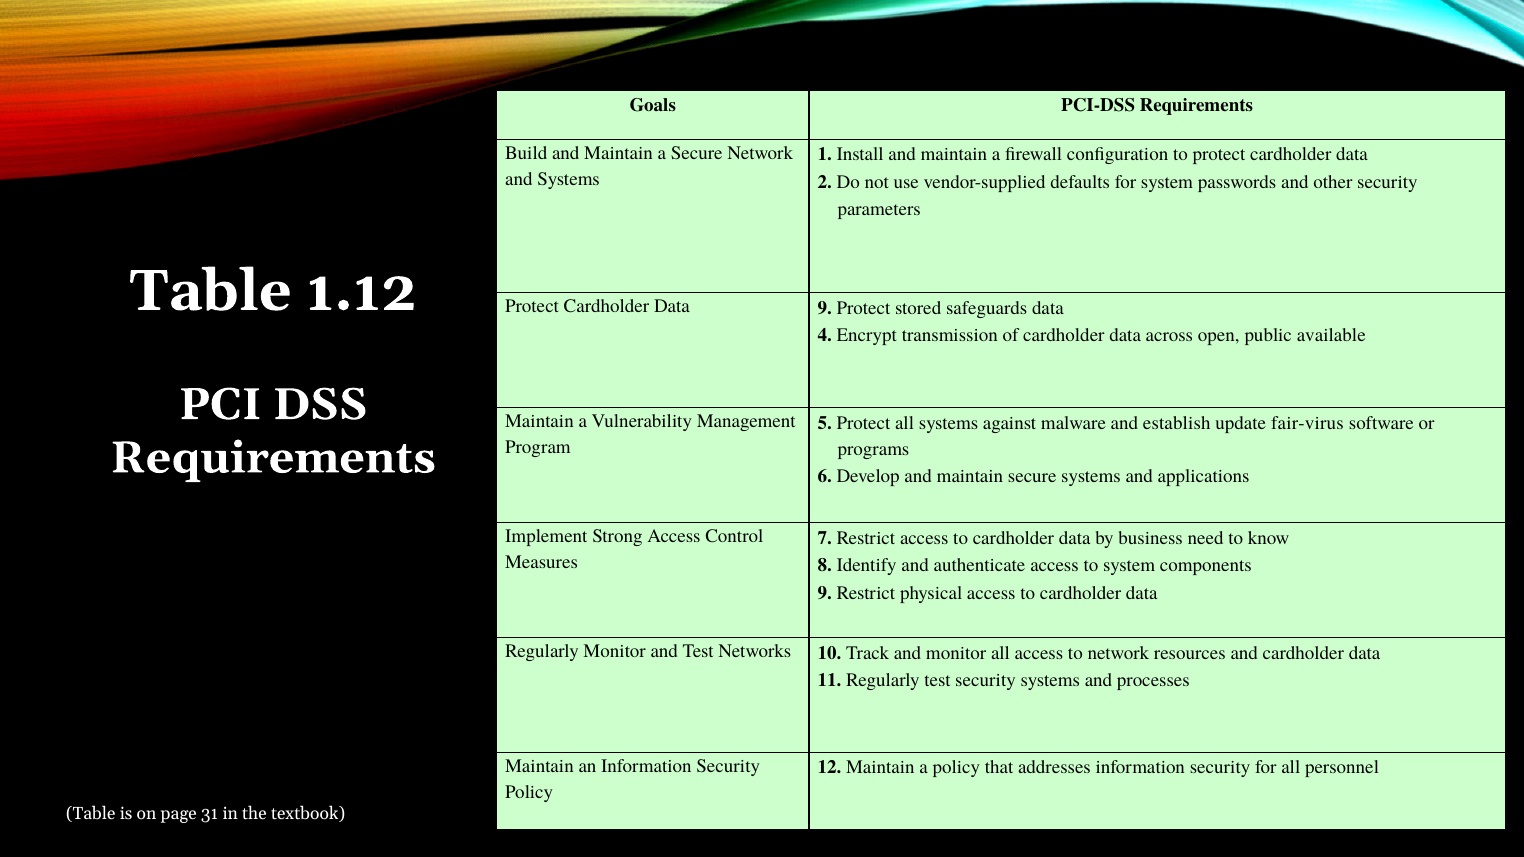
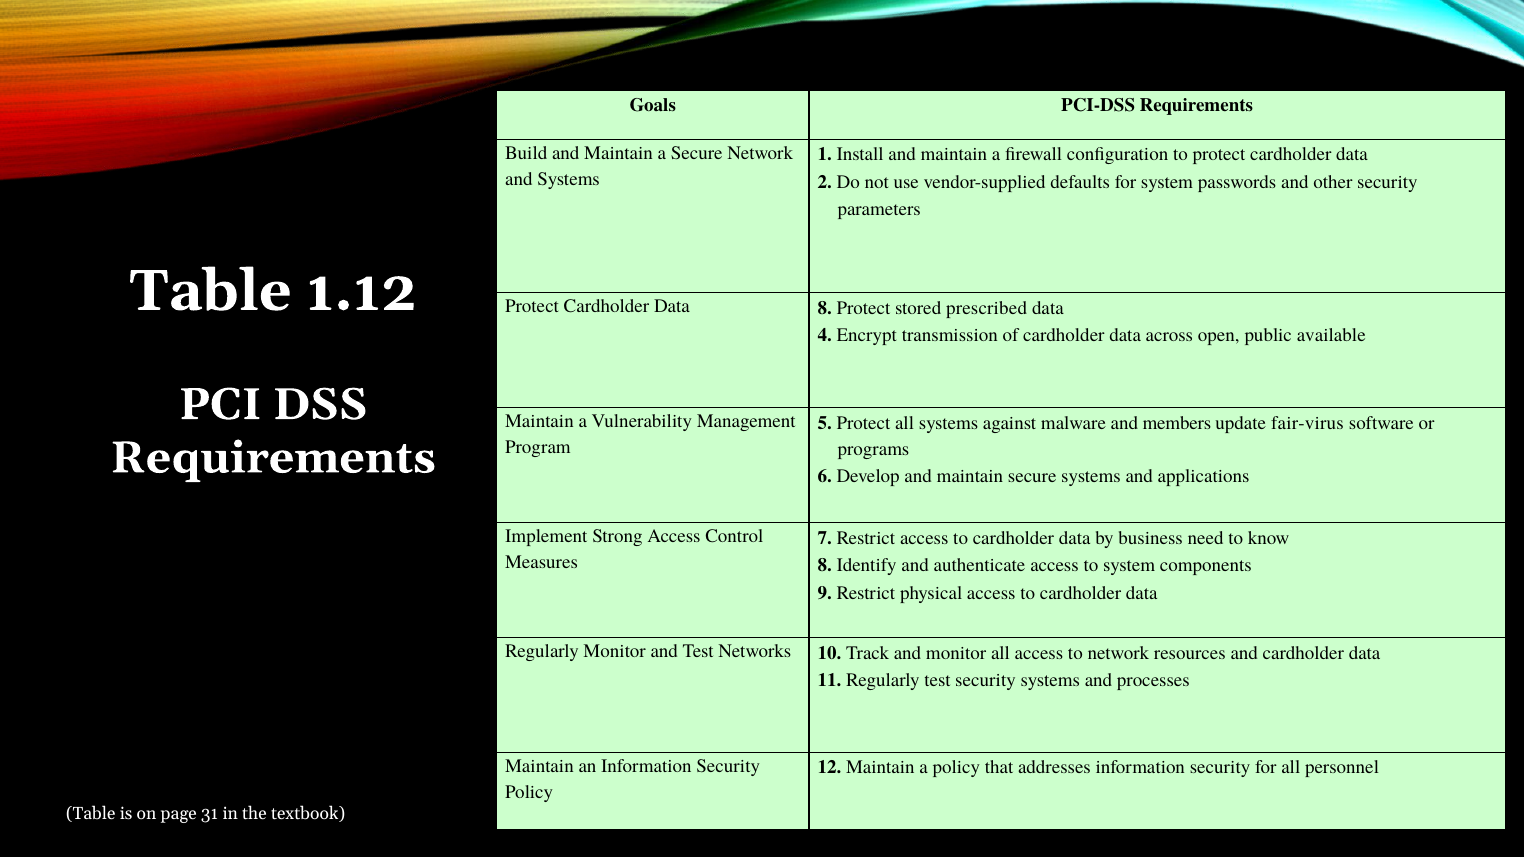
Data 9: 9 -> 8
safeguards: safeguards -> prescribed
establish: establish -> members
